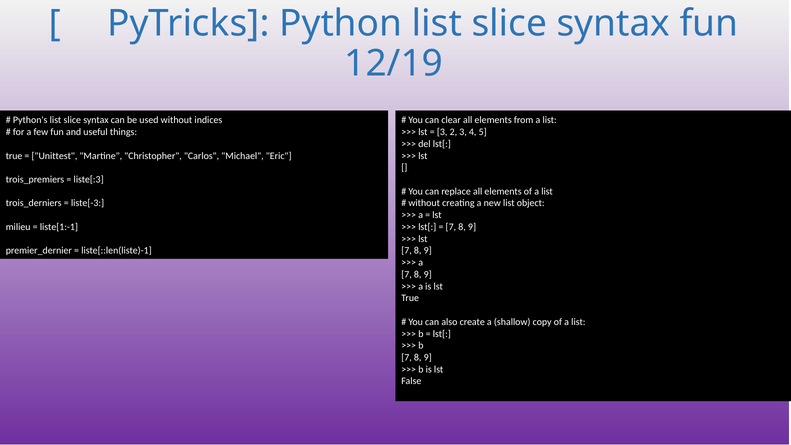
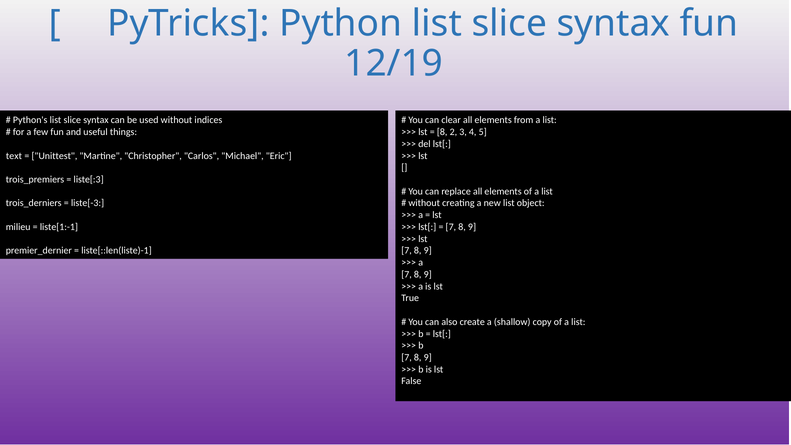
3 at (442, 132): 3 -> 8
true at (14, 156): true -> text
